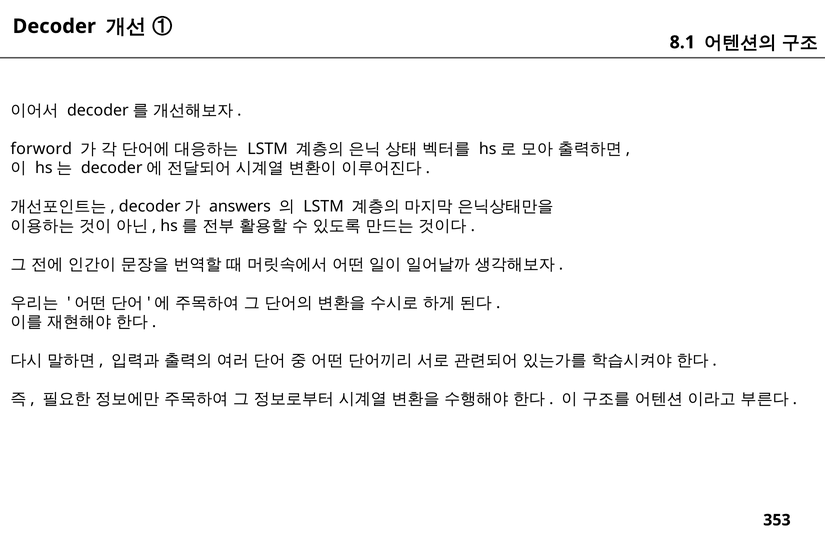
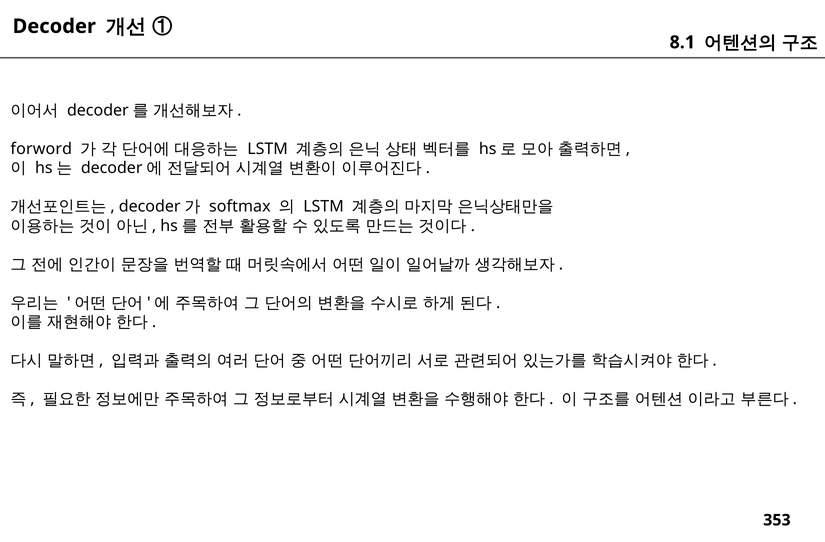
answers: answers -> softmax
